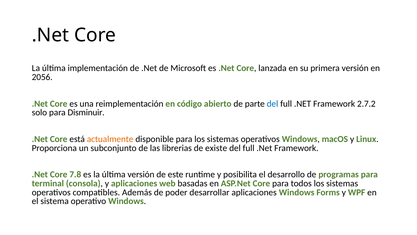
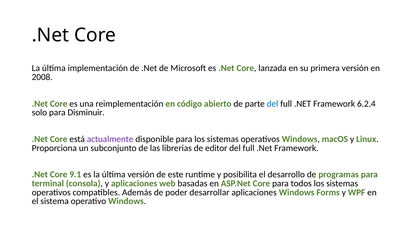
2056: 2056 -> 2008
2.7.2: 2.7.2 -> 6.2.4
actualmente colour: orange -> purple
existe: existe -> editor
7.8: 7.8 -> 9.1
